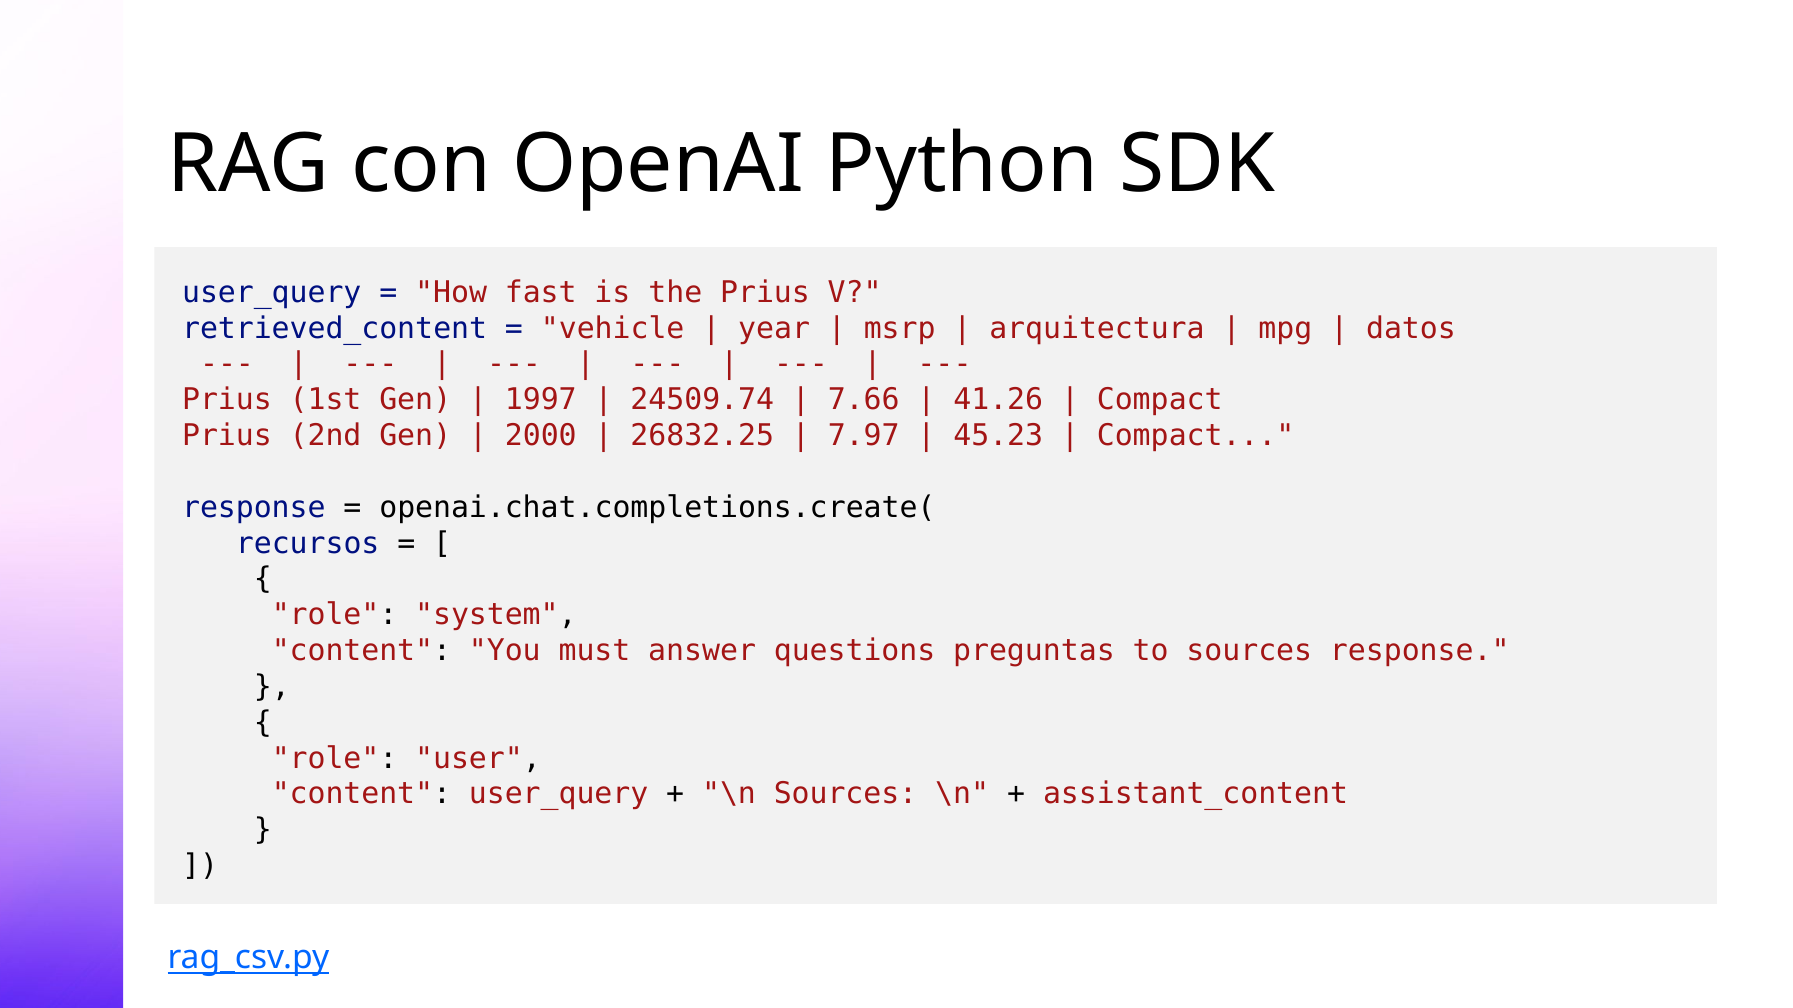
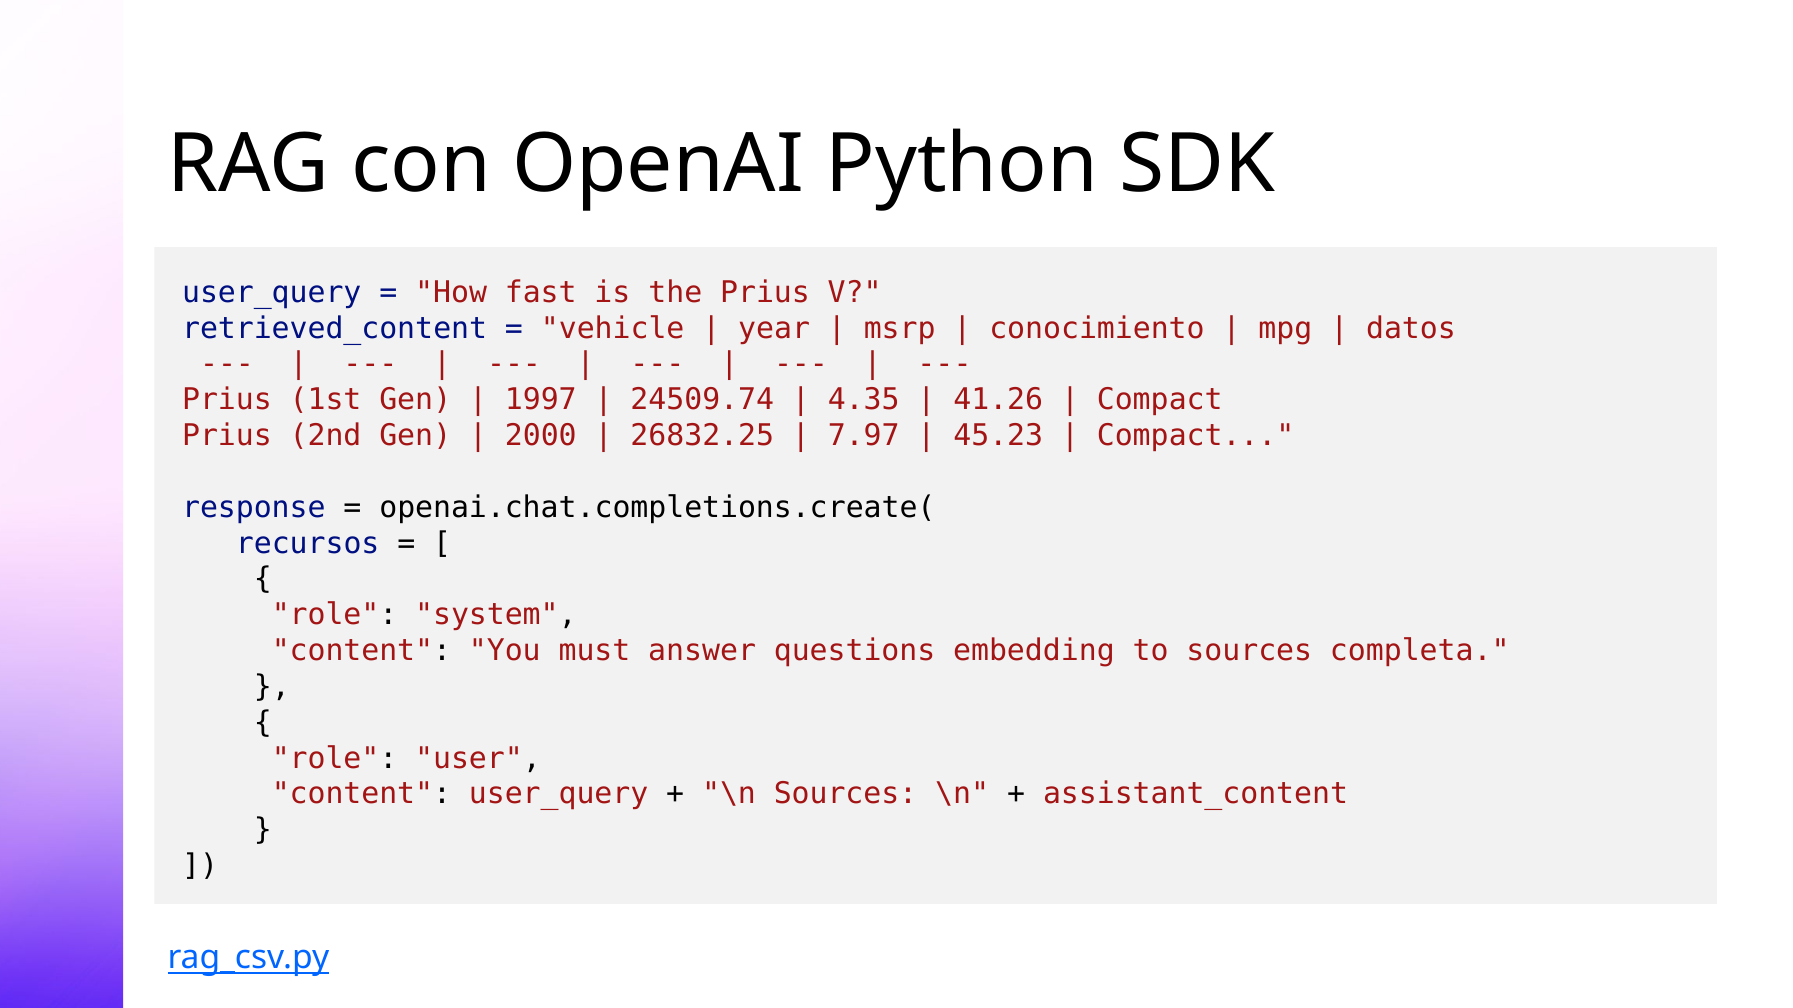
arquitectura: arquitectura -> conocimiento
7.66: 7.66 -> 4.35
preguntas: preguntas -> embedding
sources response: response -> completa
